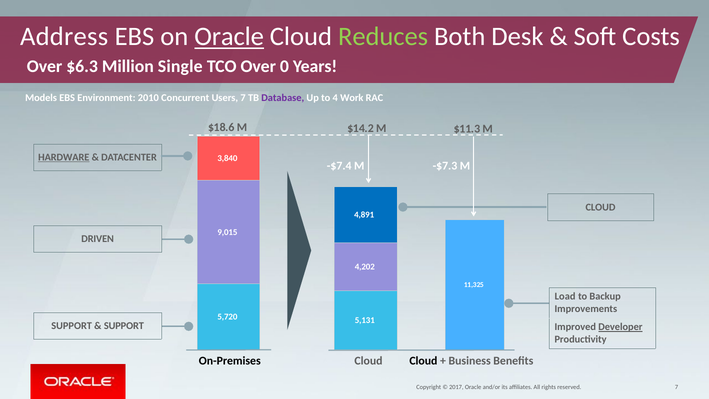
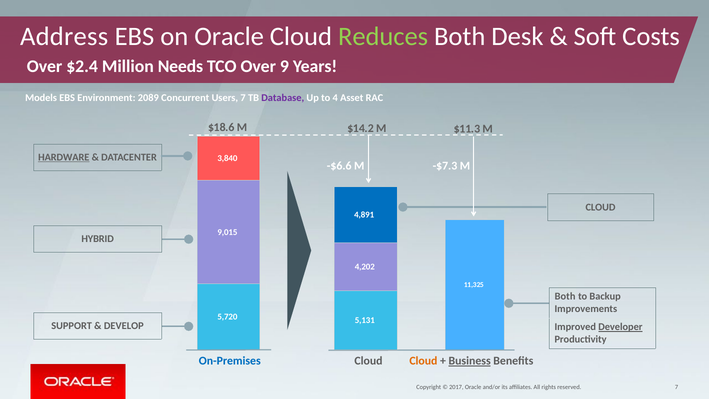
Oracle at (229, 37) underline: present -> none
$6.3: $6.3 -> $2.4
Single: Single -> Needs
0: 0 -> 9
2010: 2010 -> 2089
Work: Work -> Asset
-$7.4: -$7.4 -> -$6.6
DRIVEN: DRIVEN -> HYBRID
Load at (565, 296): Load -> Both
SUPPORT at (124, 326): SUPPORT -> DEVELOP
On-Premises colour: black -> blue
Cloud at (423, 361) colour: black -> orange
Business underline: none -> present
